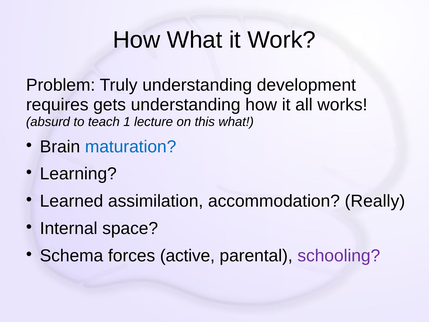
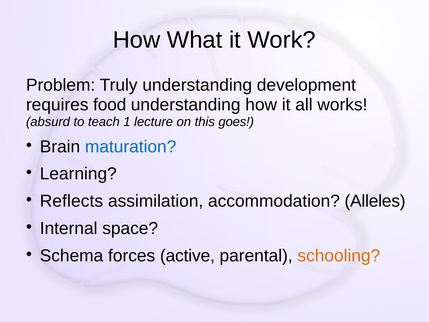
gets: gets -> food
this what: what -> goes
Learned: Learned -> Reflects
Really: Really -> Alleles
schooling colour: purple -> orange
